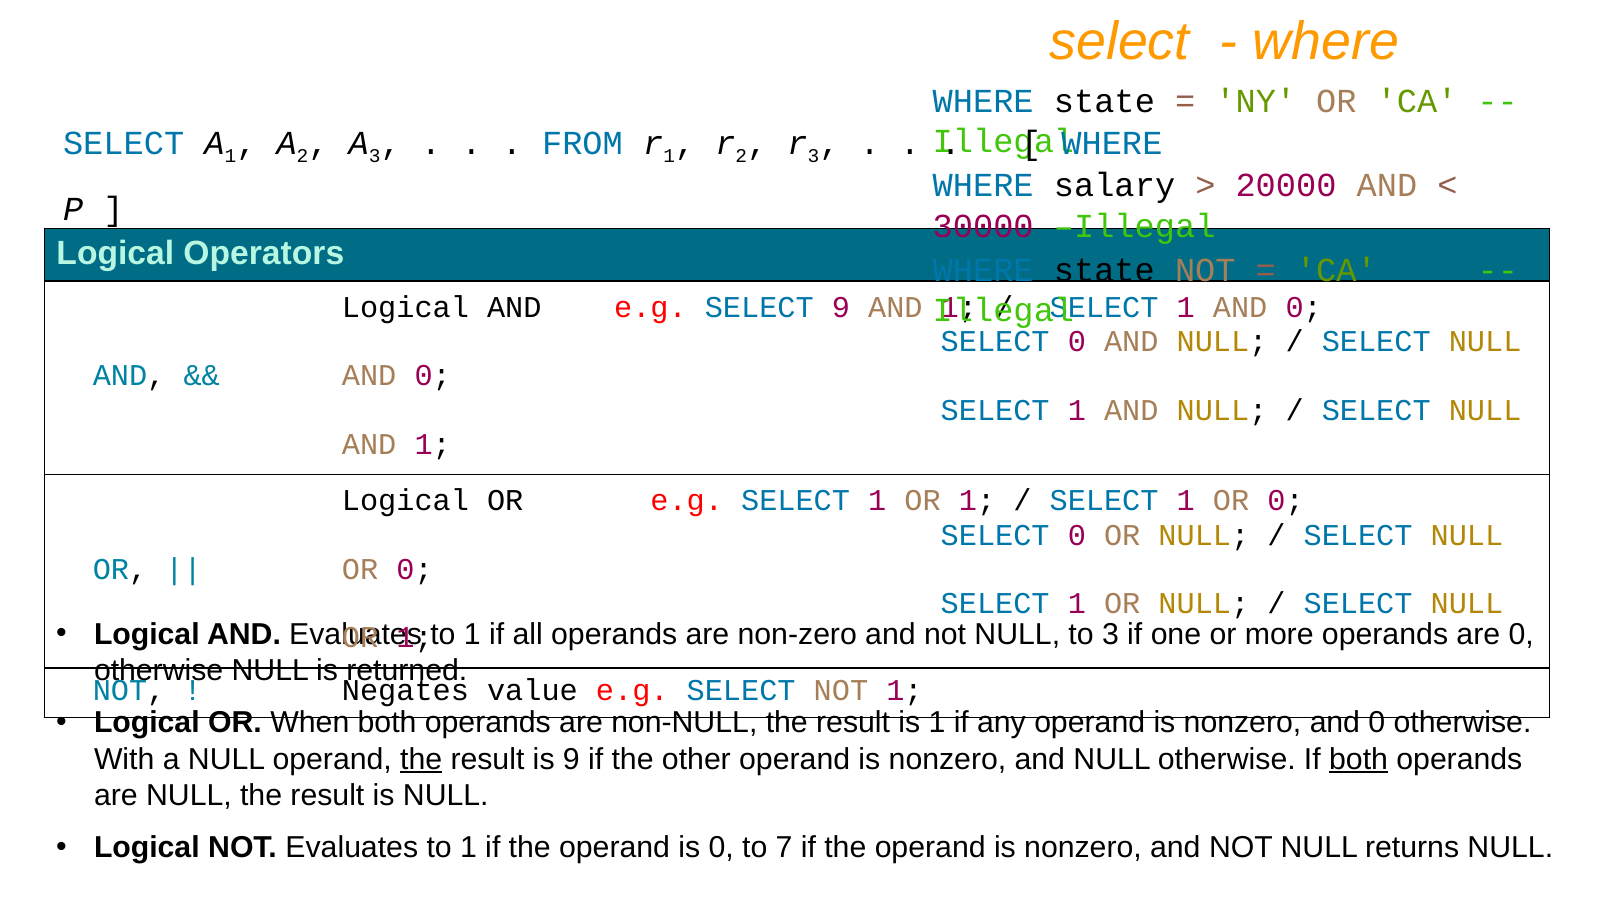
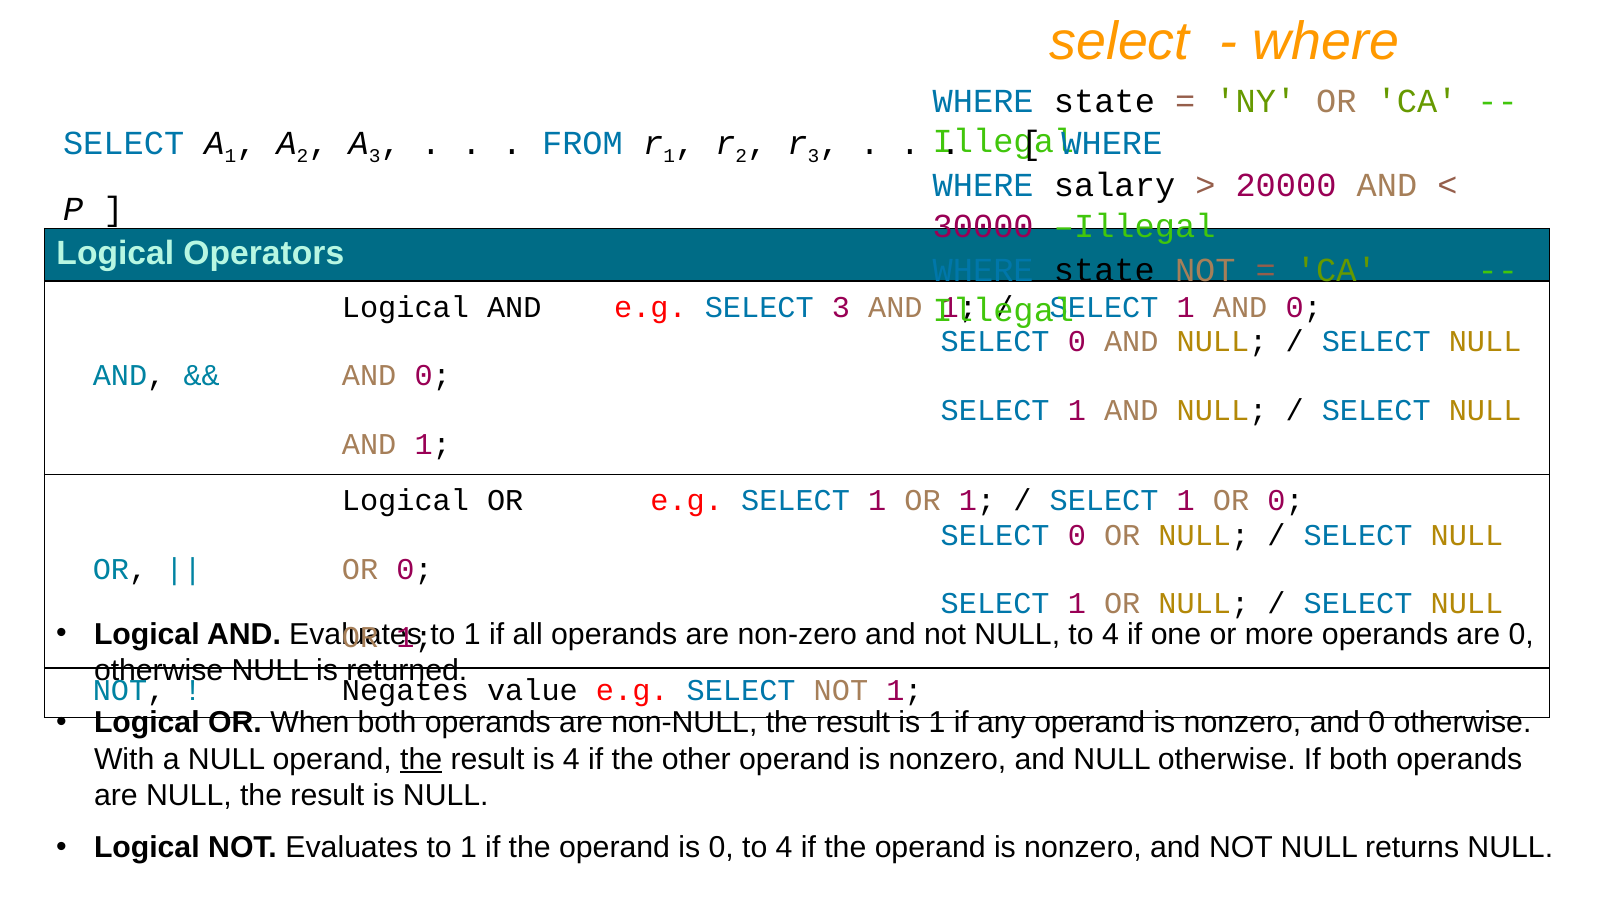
SELECT 9: 9 -> 3
NULL to 3: 3 -> 4
is 9: 9 -> 4
both at (1359, 759) underline: present -> none
0 to 7: 7 -> 4
